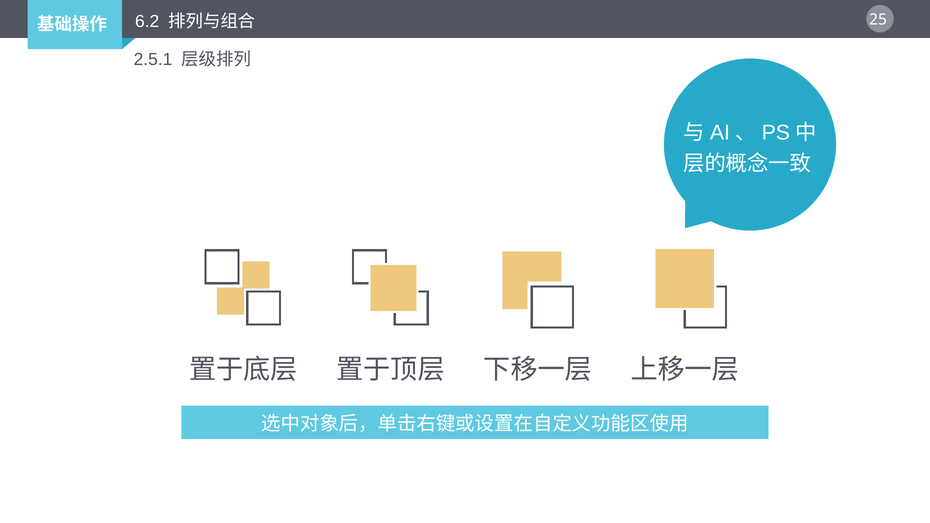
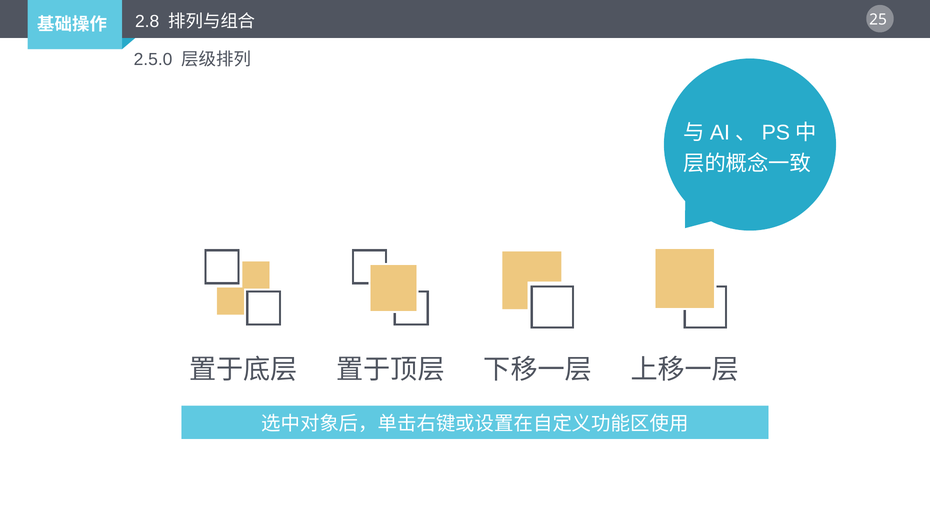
6.2: 6.2 -> 2.8
2.5.1: 2.5.1 -> 2.5.0
